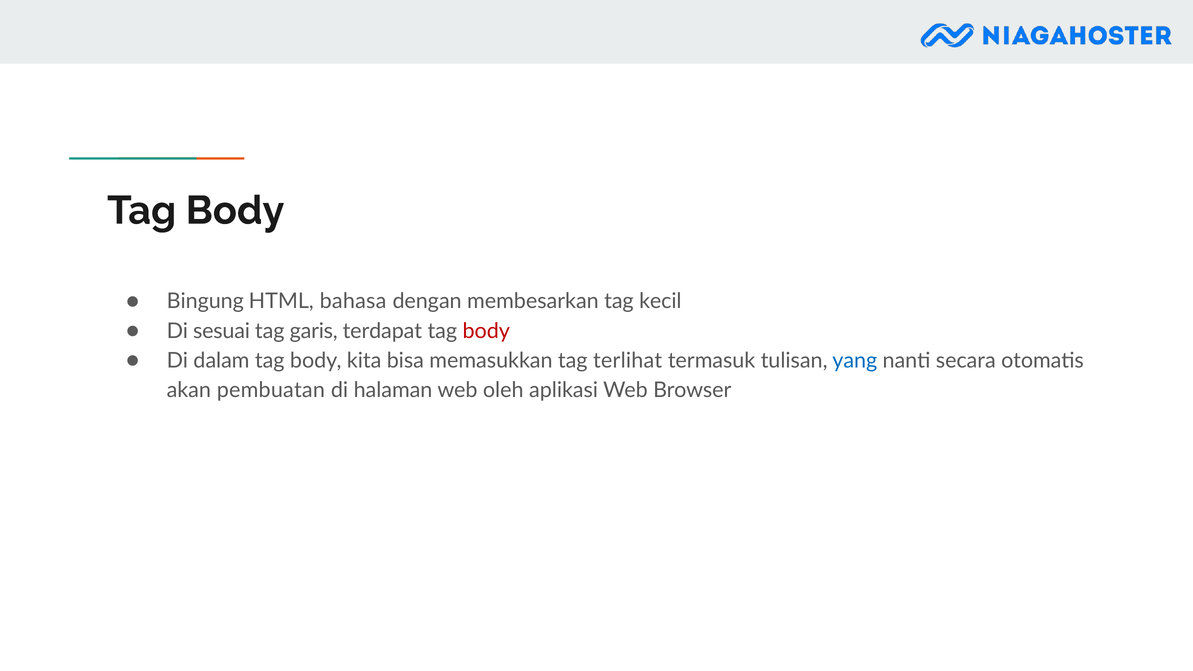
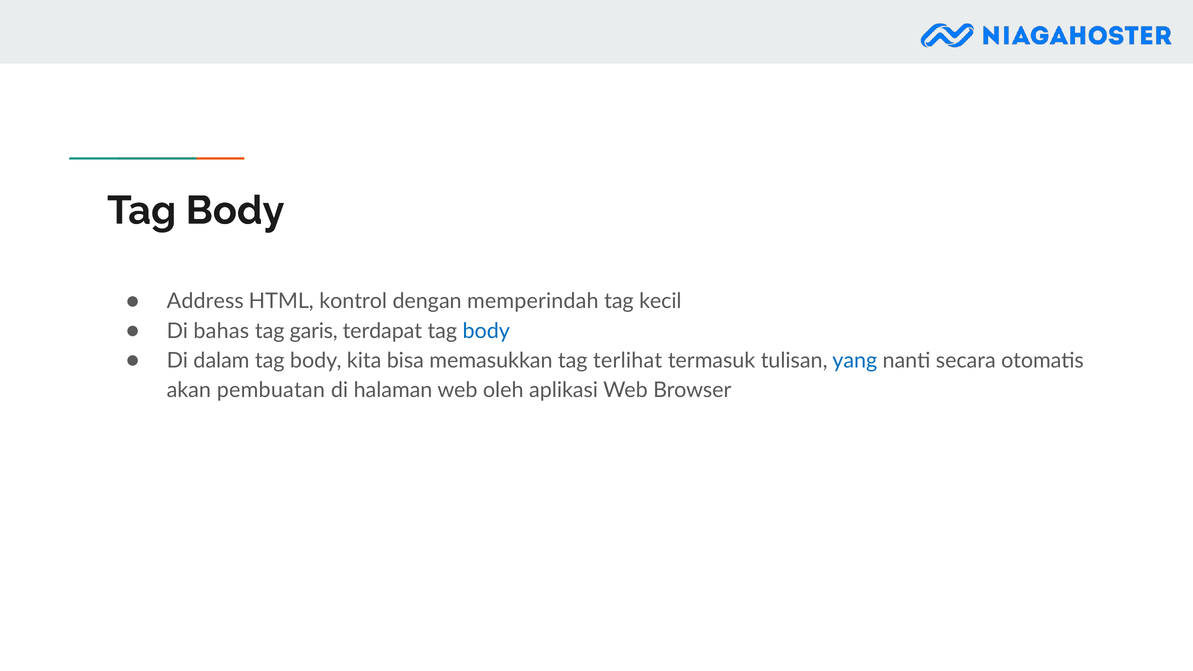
Bingung: Bingung -> Address
bahasa: bahasa -> kontrol
membesarkan: membesarkan -> memperindah
sesuai: sesuai -> bahas
body at (486, 331) colour: red -> blue
